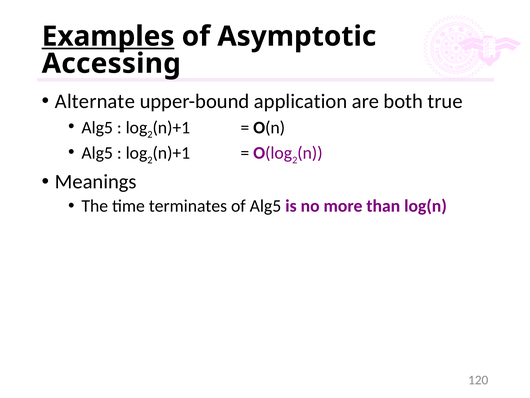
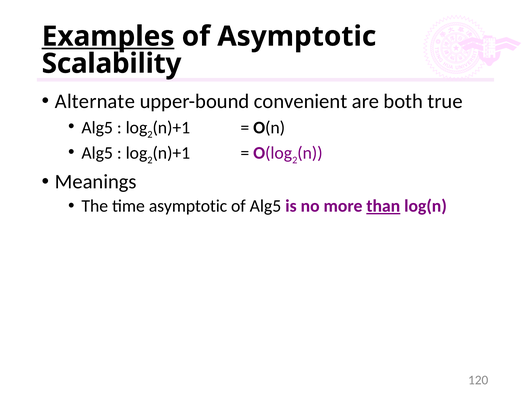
Accessing: Accessing -> Scalability
application: application -> convenient
time terminates: terminates -> asymptotic
than underline: none -> present
